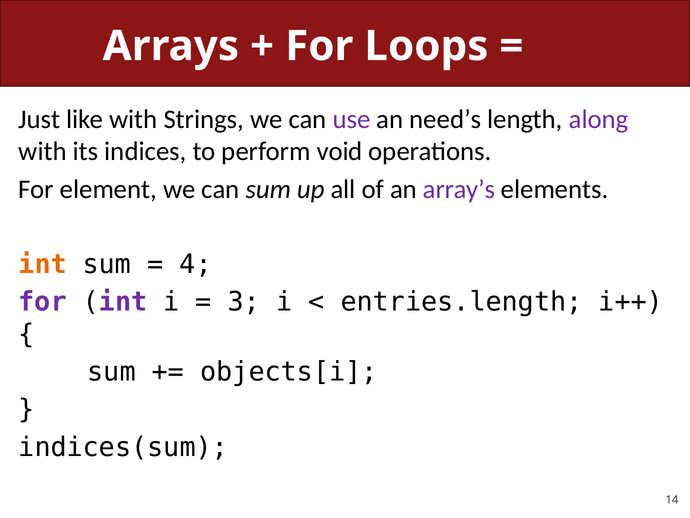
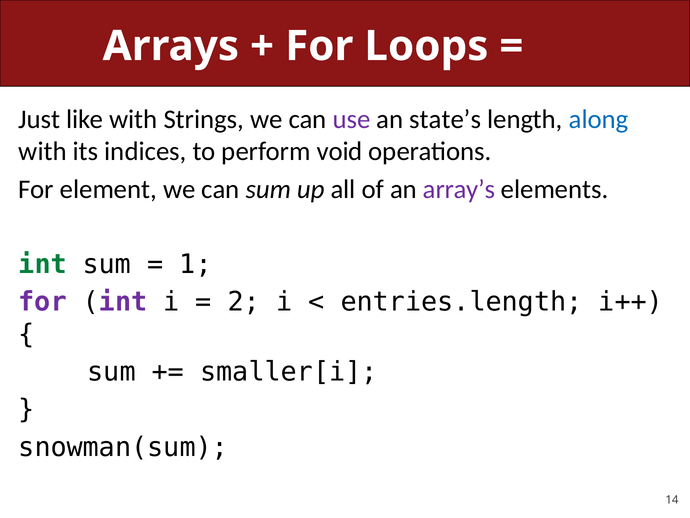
need’s: need’s -> state’s
along colour: purple -> blue
int at (43, 264) colour: orange -> green
4: 4 -> 1
3: 3 -> 2
objects[i: objects[i -> smaller[i
indices(sum: indices(sum -> snowman(sum
